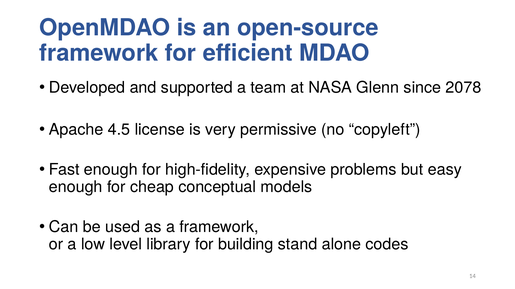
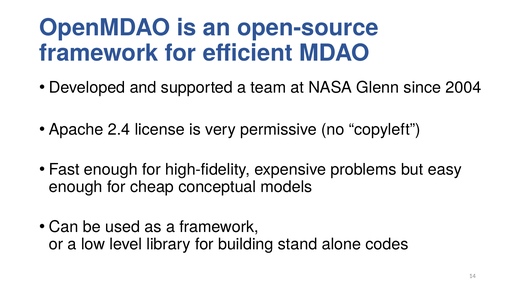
2078: 2078 -> 2004
4.5: 4.5 -> 2.4
